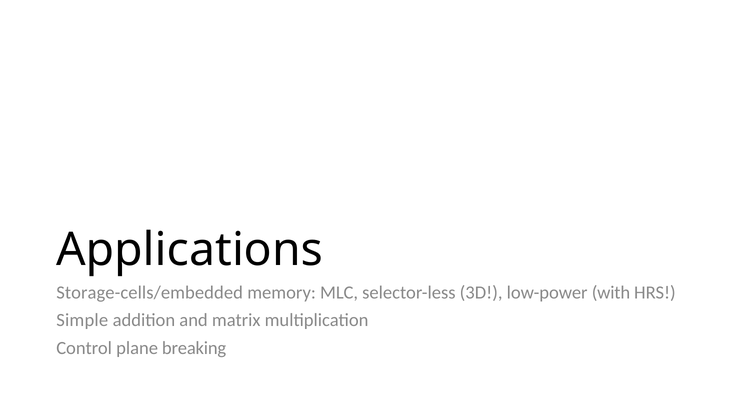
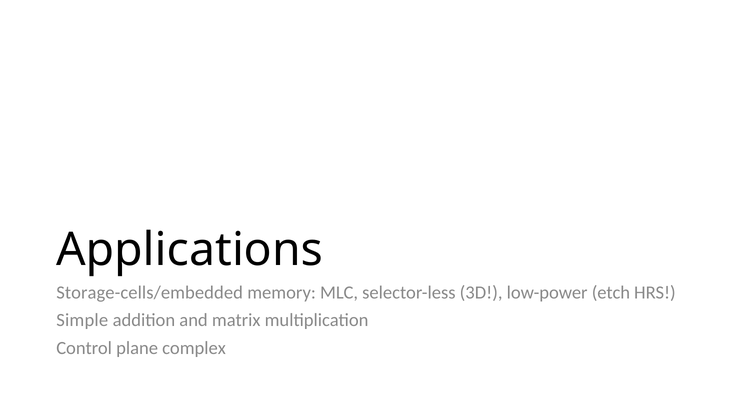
with: with -> etch
breaking: breaking -> complex
